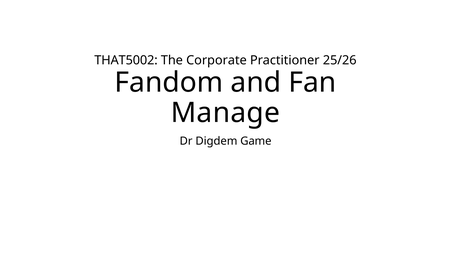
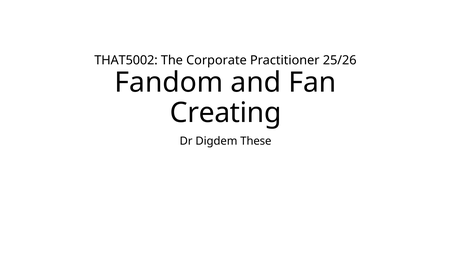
Manage: Manage -> Creating
Game: Game -> These
